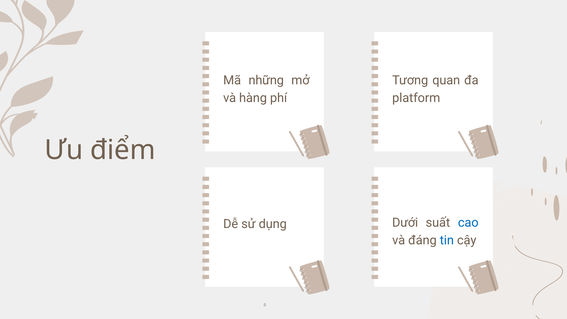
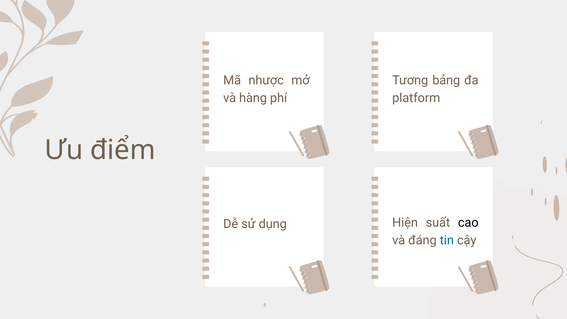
những: những -> nhược
quan: quan -> bảng
Dưới: Dưới -> Hiện
cao colour: blue -> black
